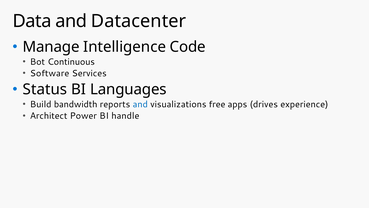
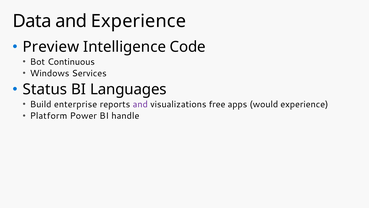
and Datacenter: Datacenter -> Experience
Manage: Manage -> Preview
Software: Software -> Windows
bandwidth: bandwidth -> enterprise
and at (140, 104) colour: blue -> purple
drives: drives -> would
Architect: Architect -> Platform
